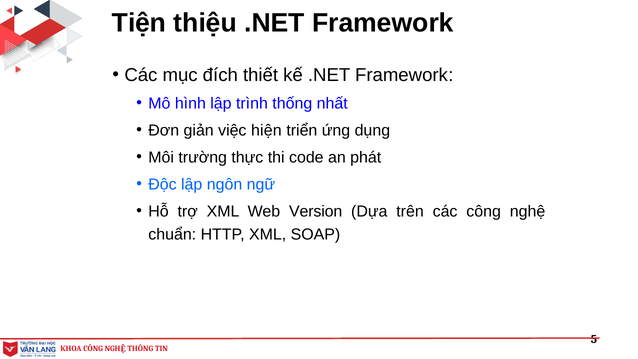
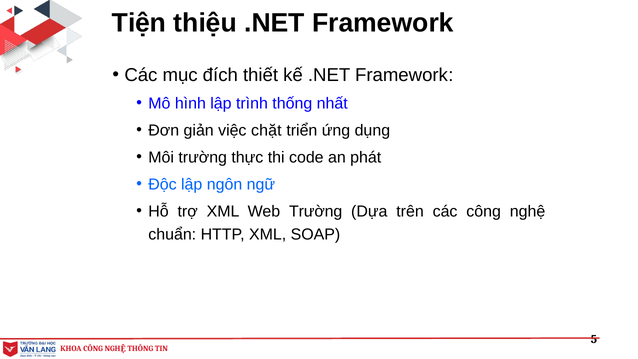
hiện: hiện -> chặt
Web Version: Version -> Trường
